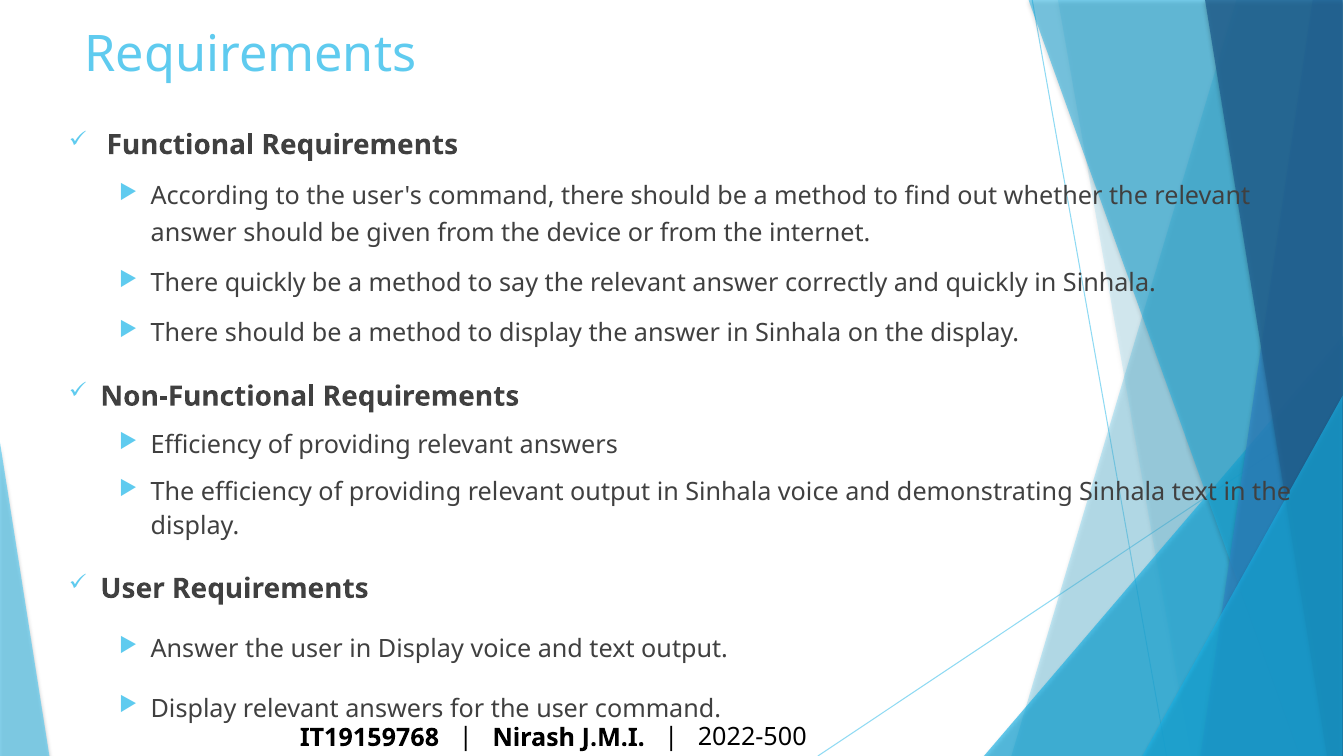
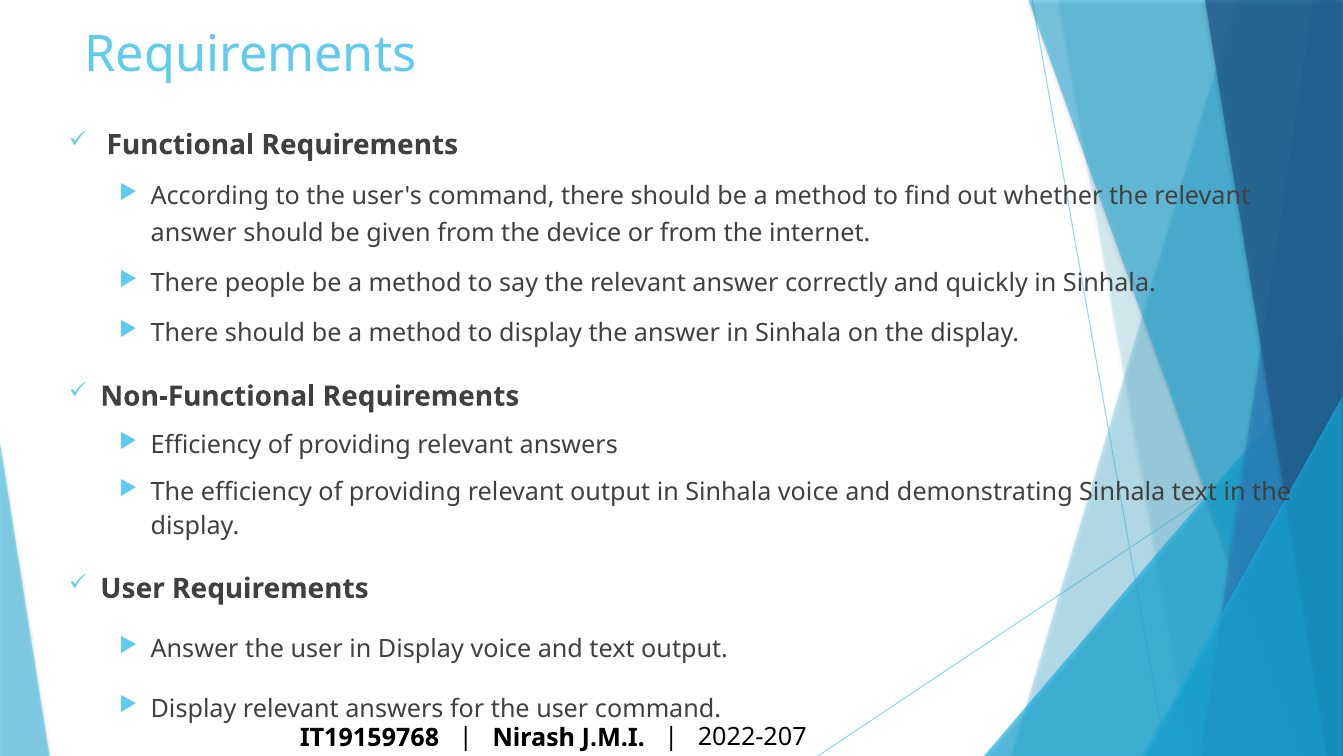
There quickly: quickly -> people
2022-500: 2022-500 -> 2022-207
